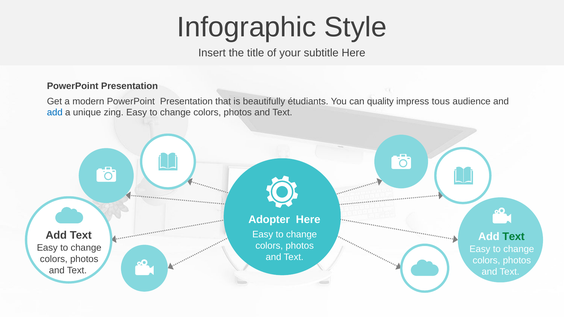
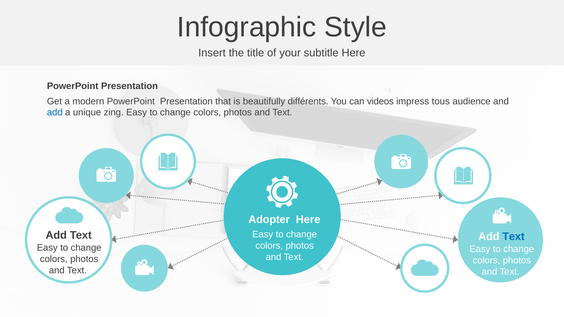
étudiants: étudiants -> différents
quality: quality -> videos
Text at (514, 237) colour: green -> blue
